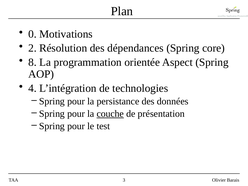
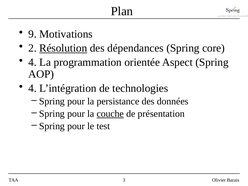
0: 0 -> 9
Résolution underline: none -> present
8 at (32, 62): 8 -> 4
